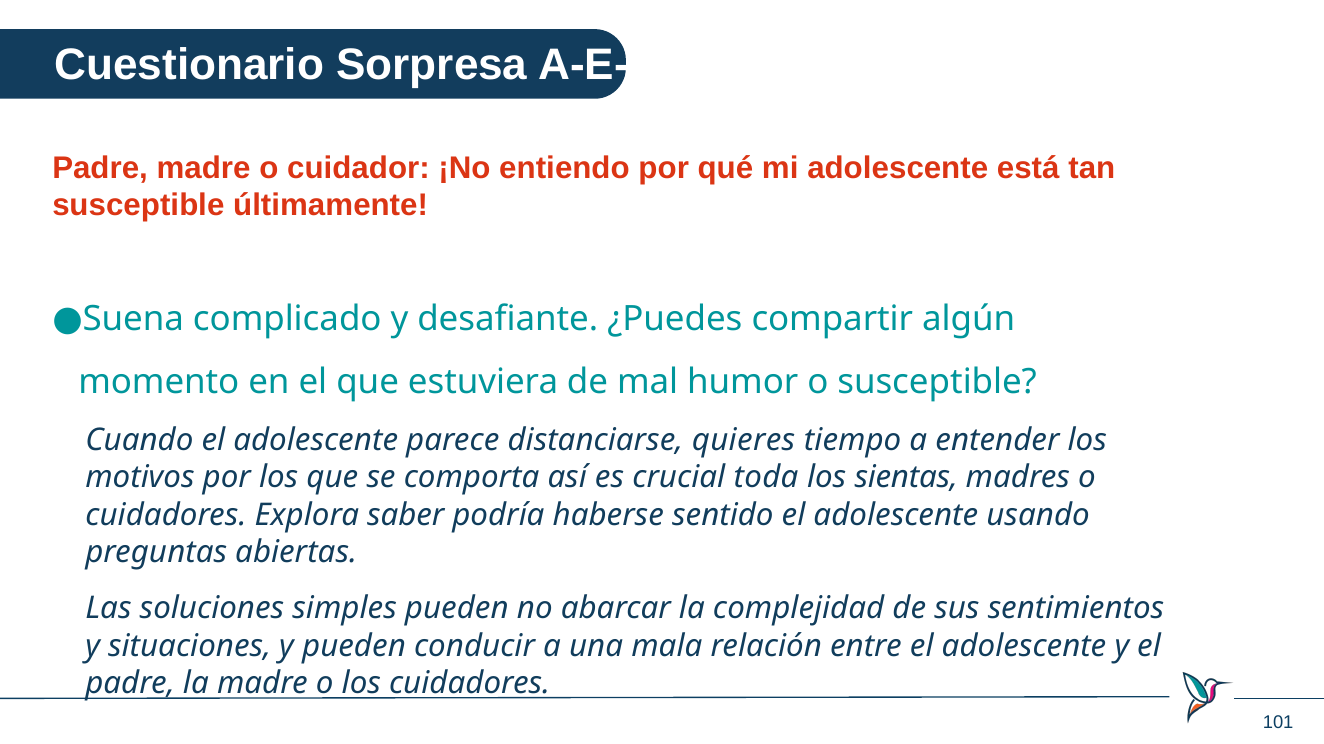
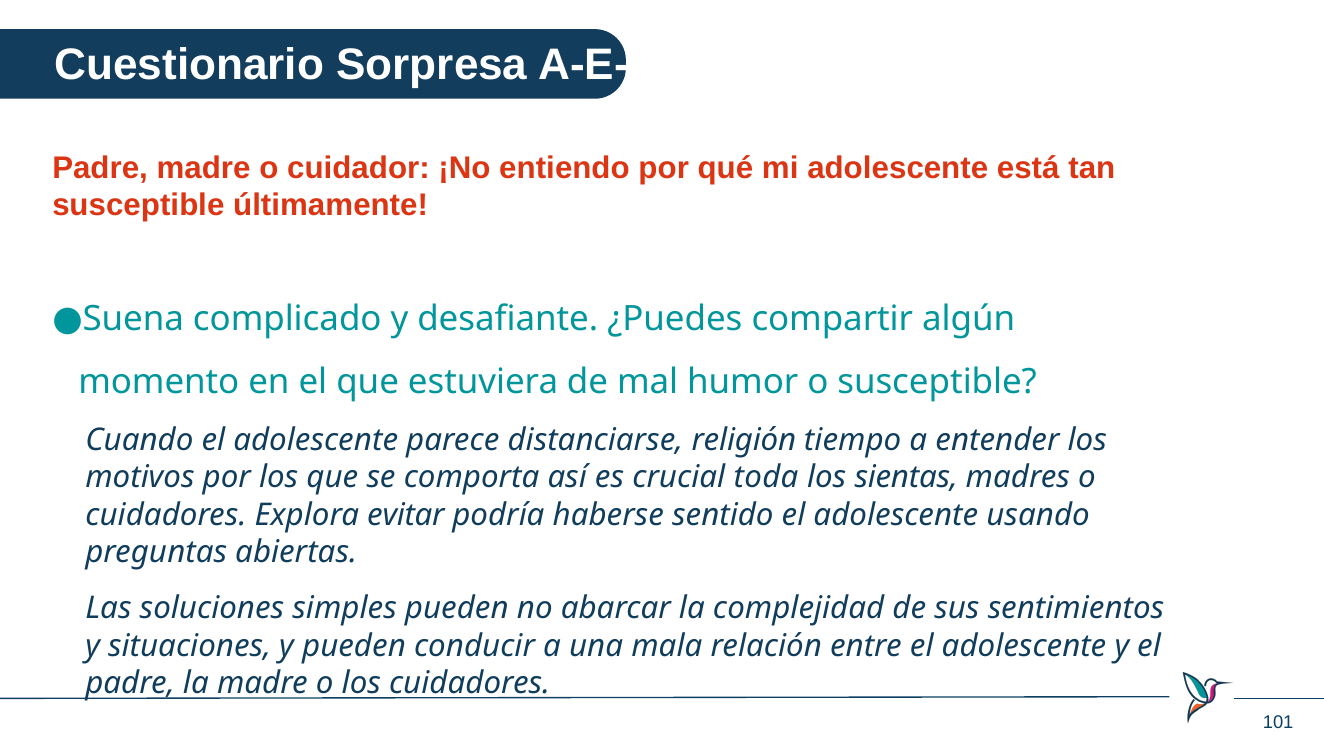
quieres: quieres -> religión
saber: saber -> evitar
